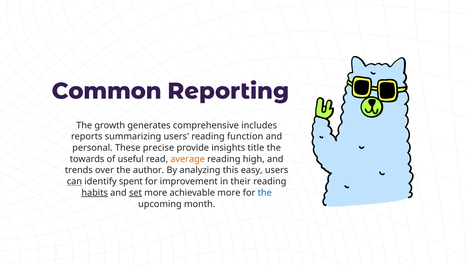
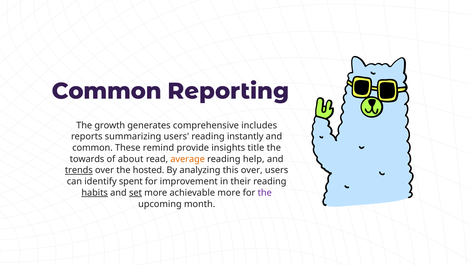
function: function -> instantly
personal at (92, 147): personal -> common
precise: precise -> remind
useful: useful -> about
high: high -> help
trends underline: none -> present
author: author -> hosted
this easy: easy -> over
can underline: present -> none
the at (265, 192) colour: blue -> purple
